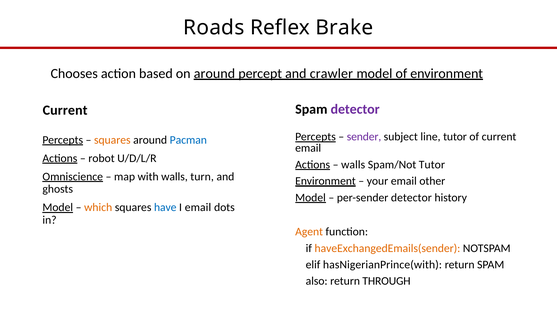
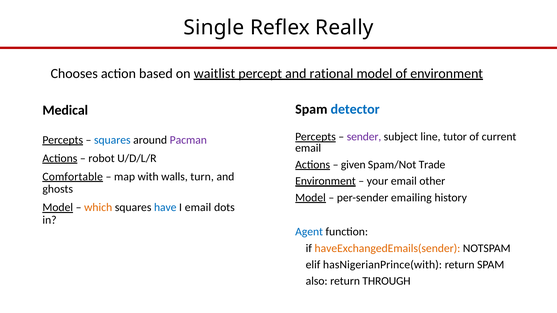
Roads: Roads -> Single
Brake: Brake -> Really
on around: around -> waitlist
crawler: crawler -> rational
detector at (355, 109) colour: purple -> blue
Current at (65, 110): Current -> Medical
squares at (112, 140) colour: orange -> blue
Pacman colour: blue -> purple
walls at (353, 165): walls -> given
Spam/Not Tutor: Tutor -> Trade
Omniscience: Omniscience -> Comfortable
per-sender detector: detector -> emailing
Agent colour: orange -> blue
